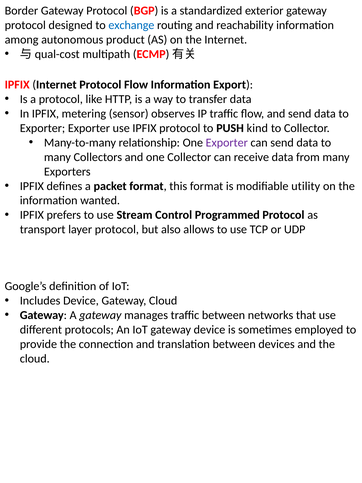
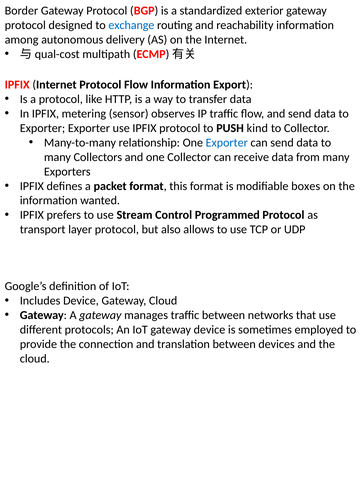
product: product -> delivery
Exporter at (227, 142) colour: purple -> blue
utility: utility -> boxes
